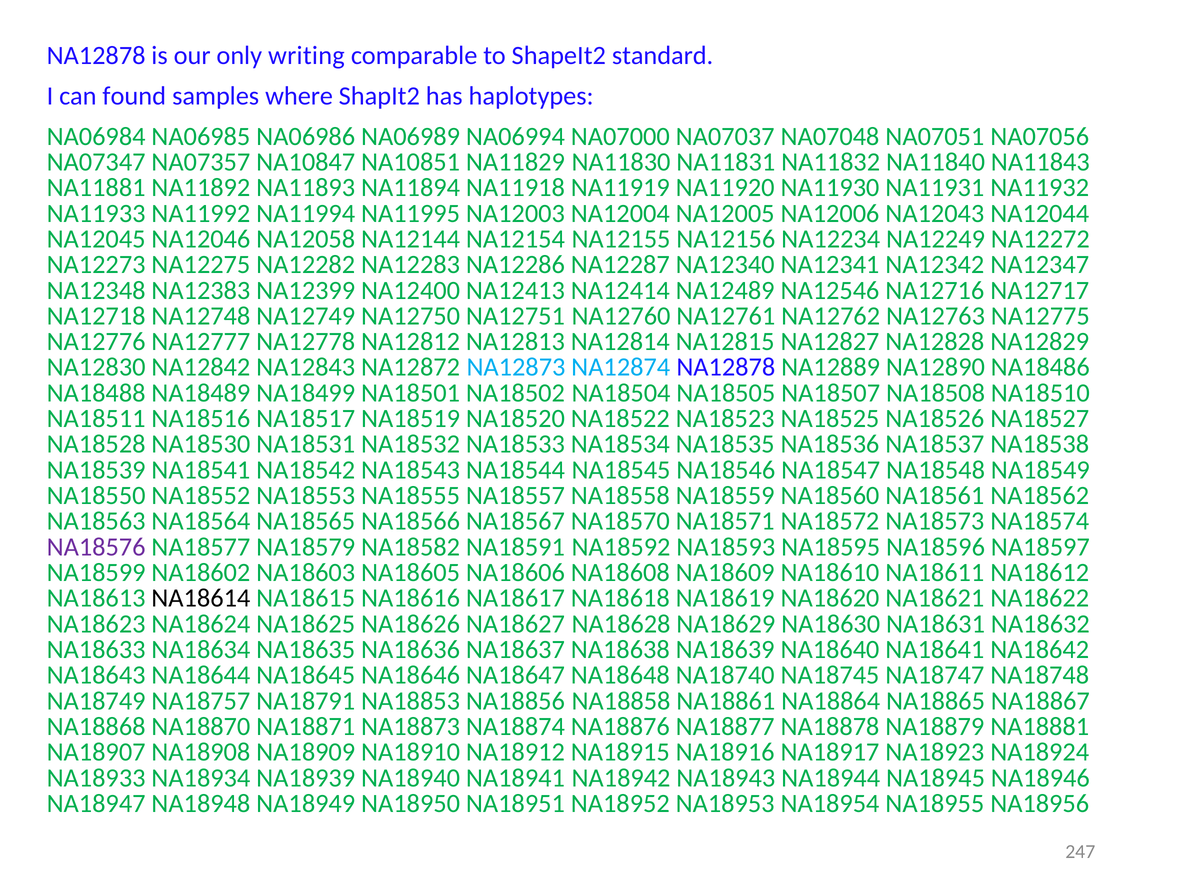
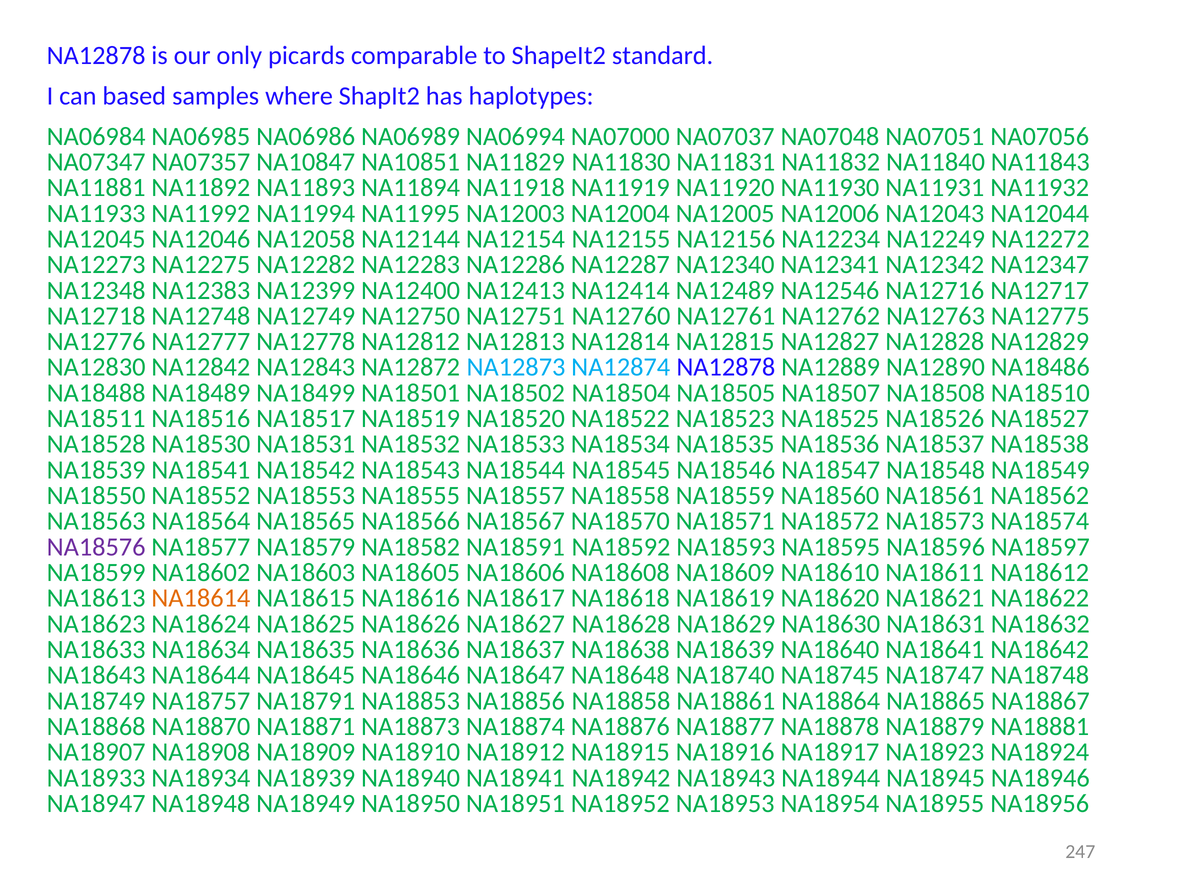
writing: writing -> picards
found: found -> based
NA18614 colour: black -> orange
